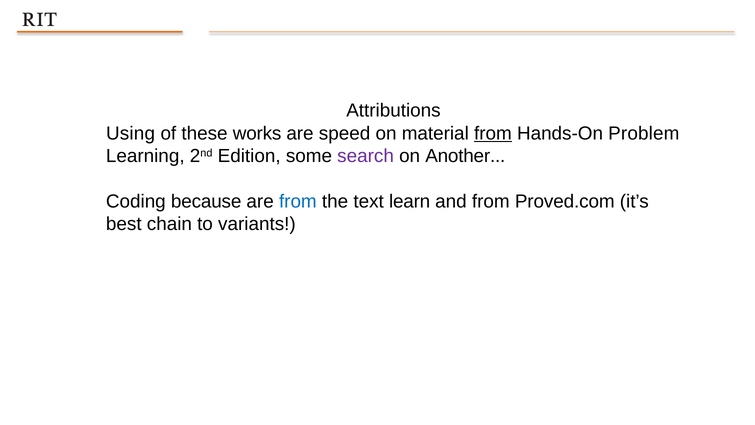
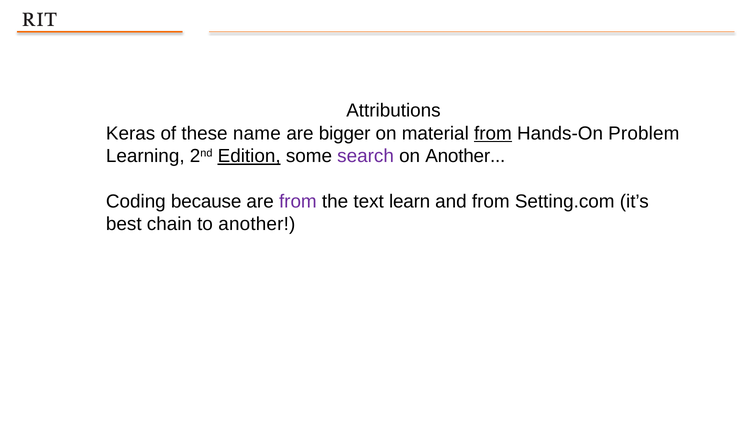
Using: Using -> Keras
works: works -> name
speed: speed -> bigger
Edition underline: none -> present
from at (298, 201) colour: blue -> purple
Proved.com: Proved.com -> Setting.com
to variants: variants -> another
